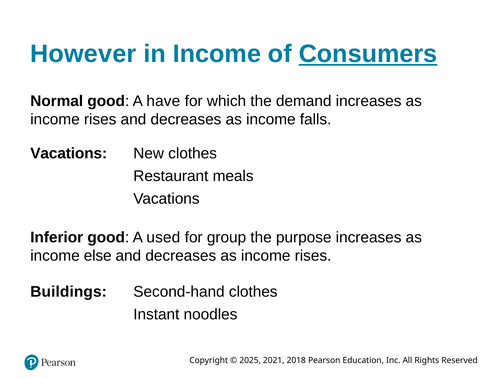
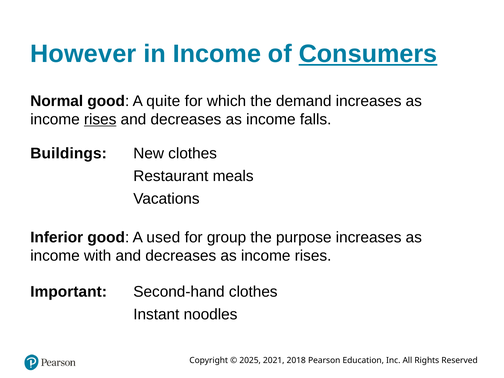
have: have -> quite
rises at (100, 119) underline: none -> present
Vacations at (69, 153): Vacations -> Buildings
else: else -> with
Buildings: Buildings -> Important
